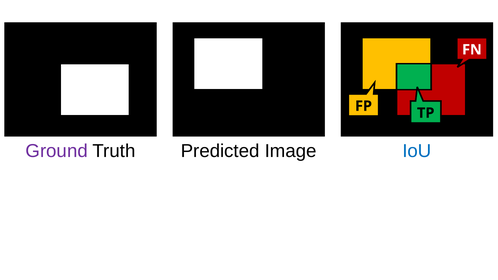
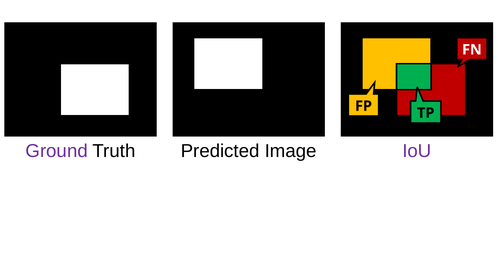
IoU colour: blue -> purple
